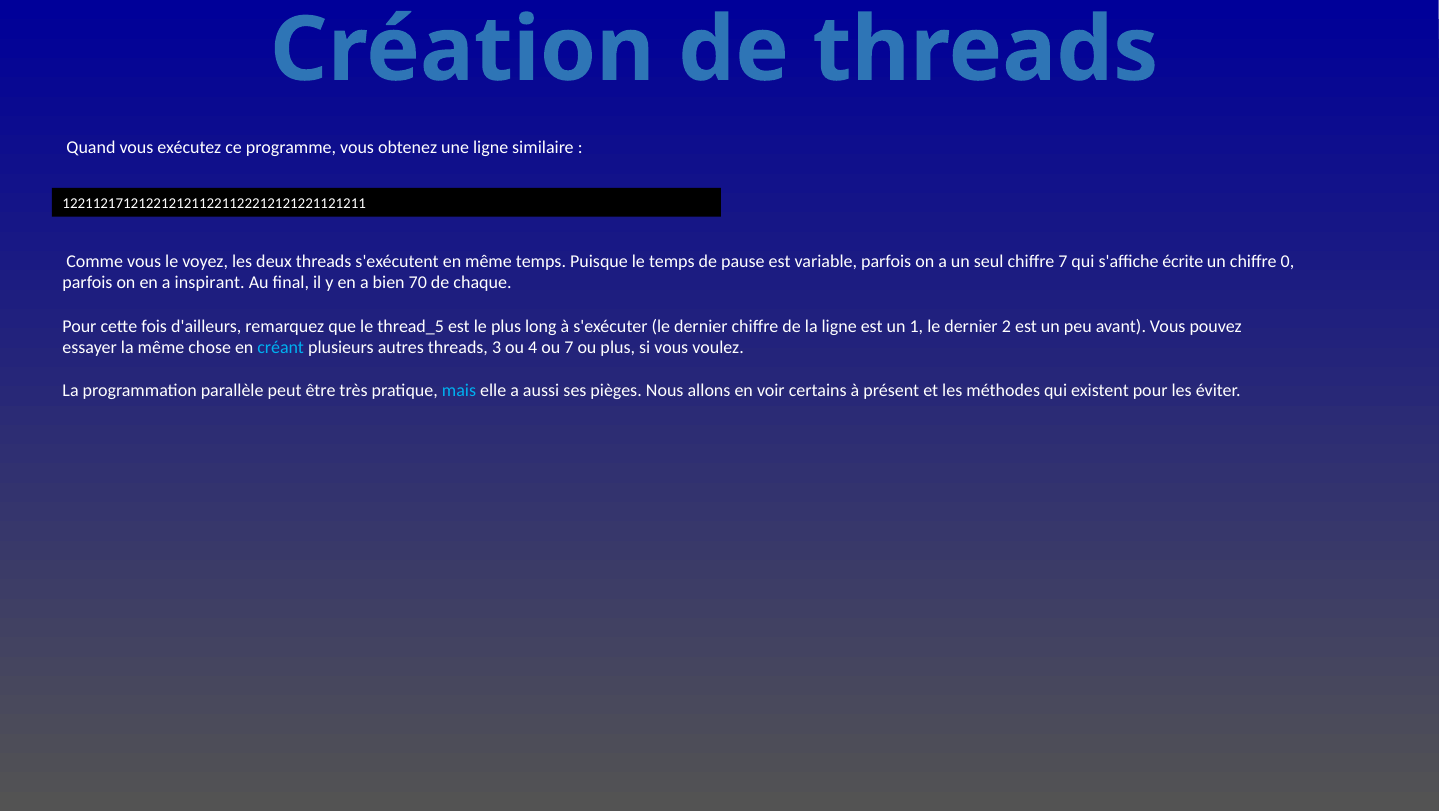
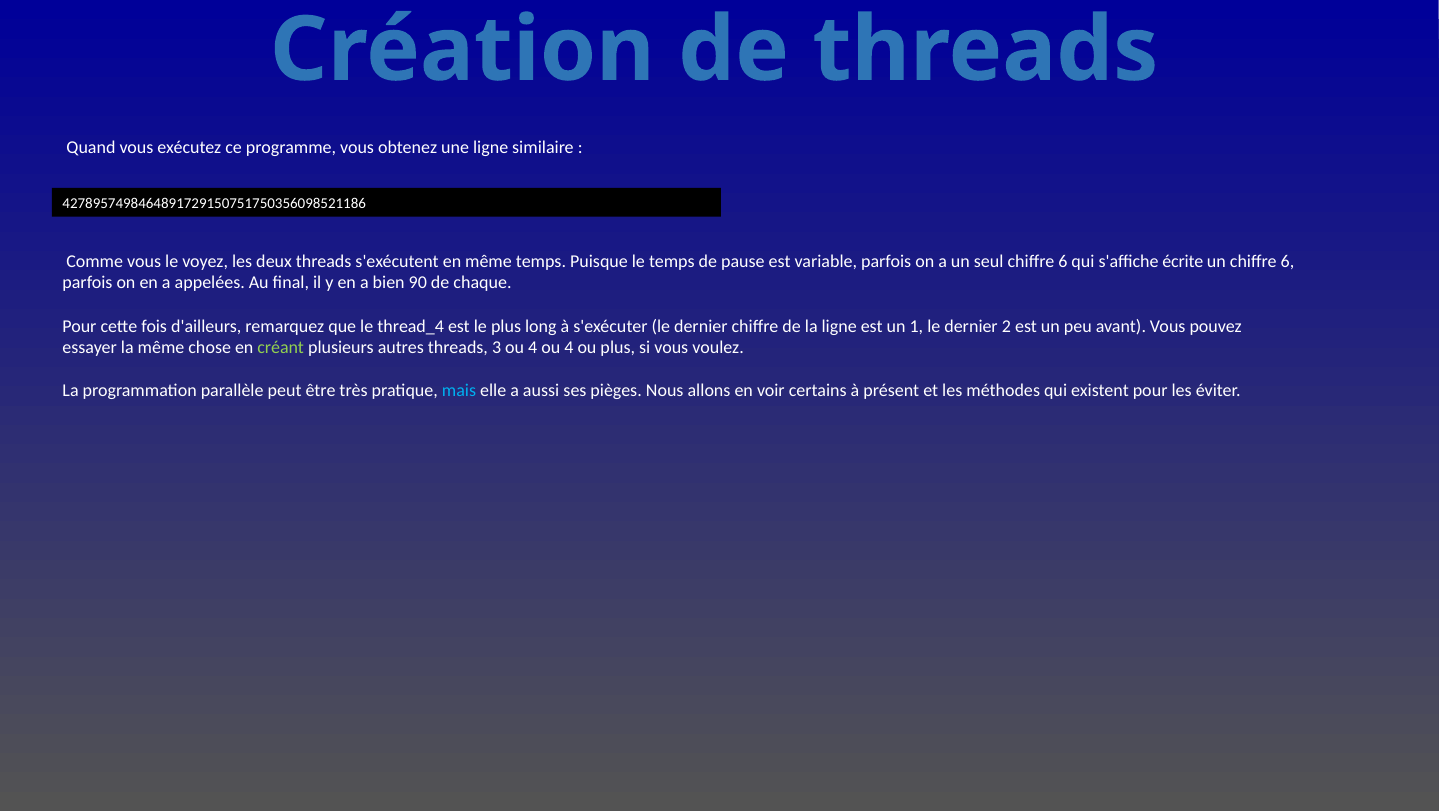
1221121712122121211221122212121221121211: 1221121712122121211221122212121221121211 -> 4278957498464891729150751750356098521186
seul chiffre 7: 7 -> 6
un chiffre 0: 0 -> 6
inspirant: inspirant -> appelées
70: 70 -> 90
thread_5: thread_5 -> thread_4
créant colour: light blue -> light green
4 ou 7: 7 -> 4
